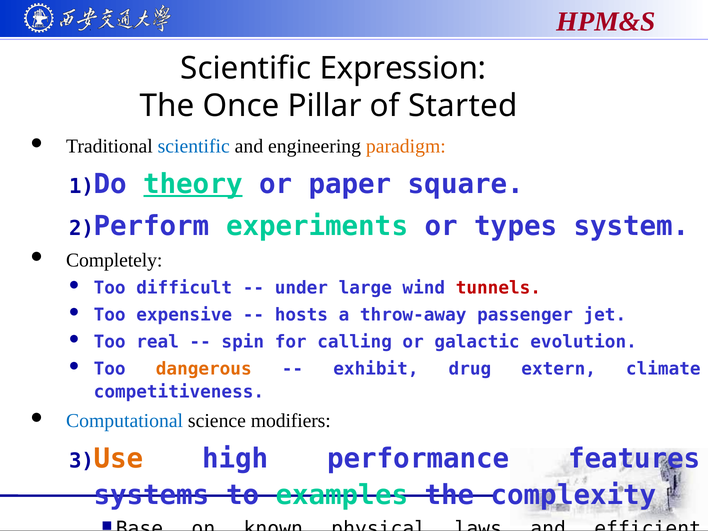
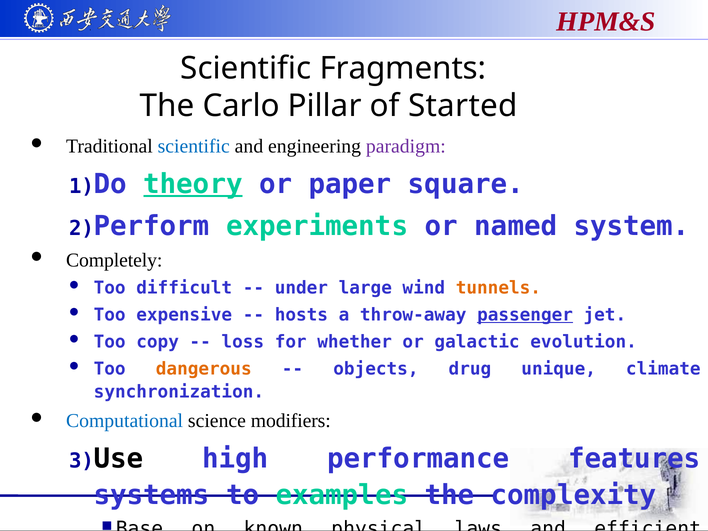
Expression: Expression -> Fragments
Once: Once -> Carlo
paradigm colour: orange -> purple
types: types -> named
tunnels colour: red -> orange
passenger underline: none -> present
real: real -> copy
spin: spin -> loss
calling: calling -> whether
exhibit: exhibit -> objects
extern: extern -> unique
competitiveness: competitiveness -> synchronization
Use colour: orange -> black
